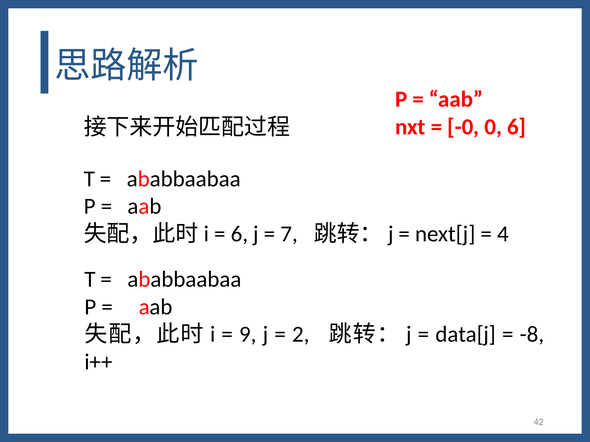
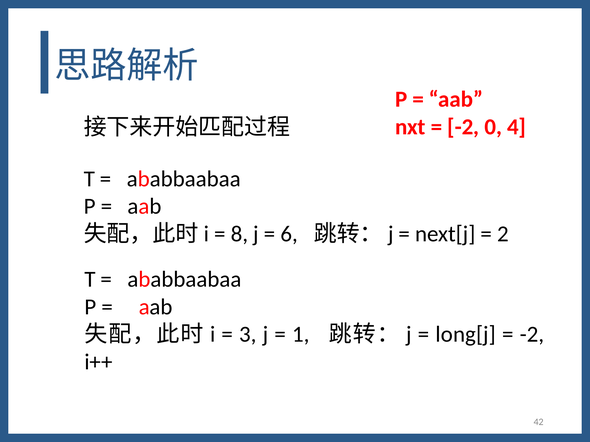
-0 at (463, 127): -0 -> -2
0 6: 6 -> 4
6 at (239, 234): 6 -> 8
7: 7 -> 6
4: 4 -> 2
9: 9 -> 3
2: 2 -> 1
data[j: data[j -> long[j
-8 at (532, 335): -8 -> -2
